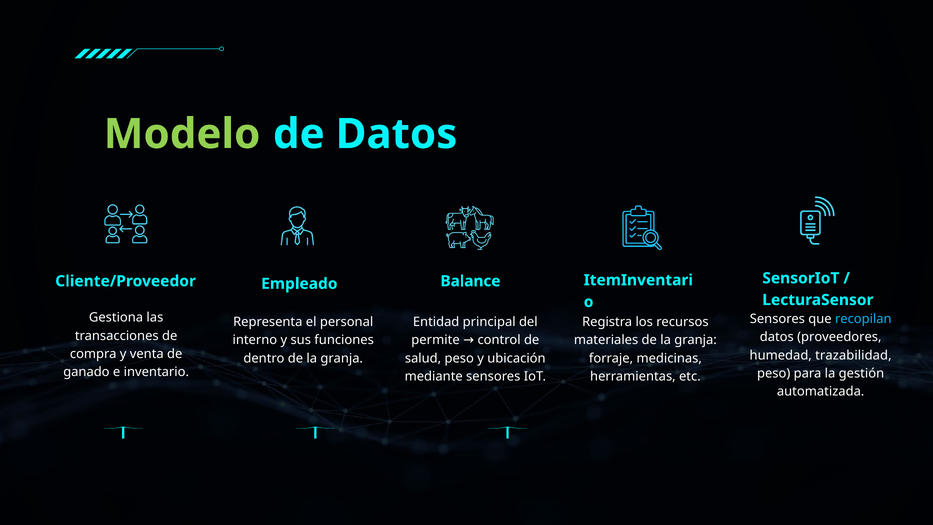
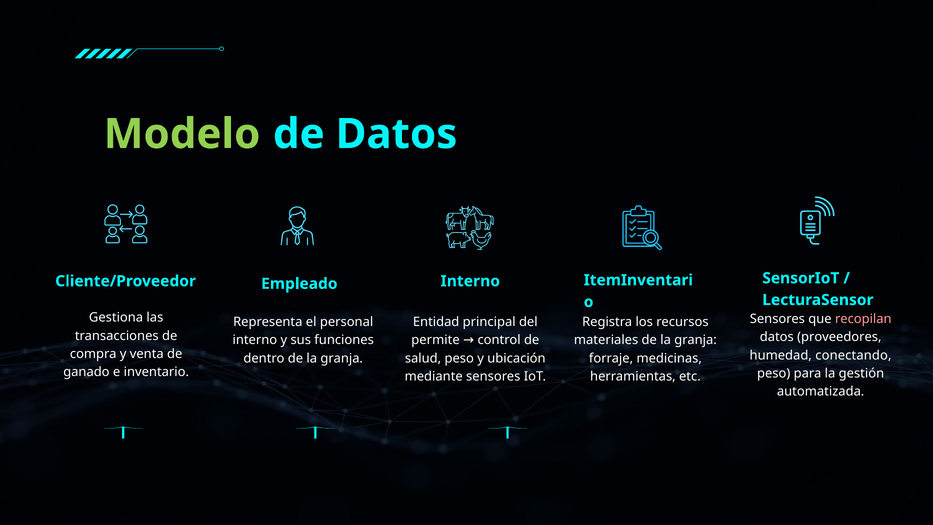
Empleado Balance: Balance -> Interno
recopilan colour: light blue -> pink
trazabilidad: trazabilidad -> conectando
